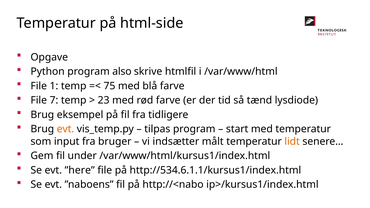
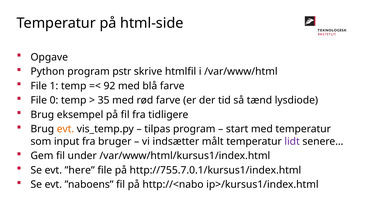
also: also -> pstr
75: 75 -> 92
7: 7 -> 0
23: 23 -> 35
lidt colour: orange -> purple
http://534.6.1.1/kursus1/index.html: http://534.6.1.1/kursus1/index.html -> http://755.7.0.1/kursus1/index.html
